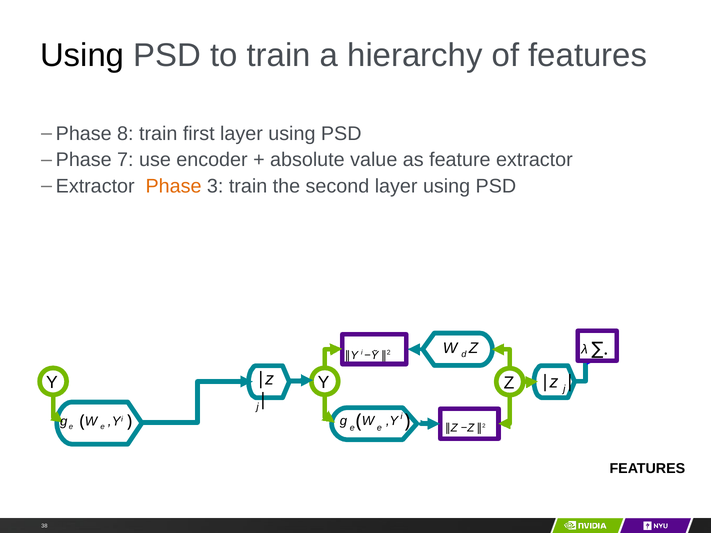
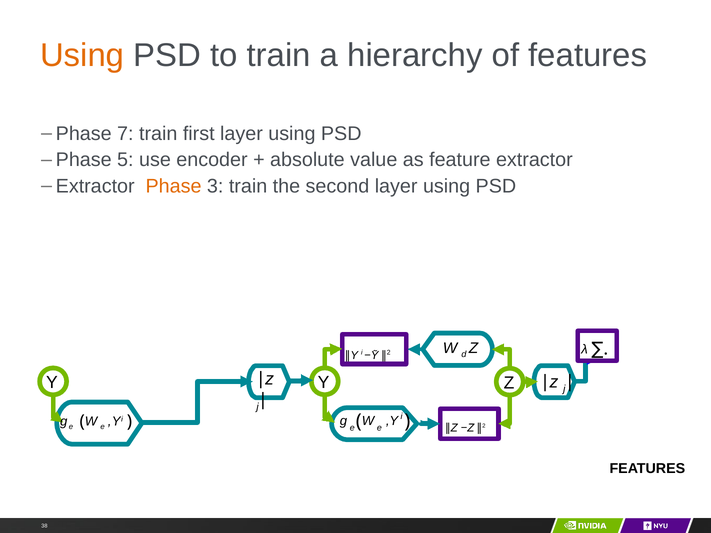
Using at (82, 55) colour: black -> orange
8: 8 -> 7
7: 7 -> 5
